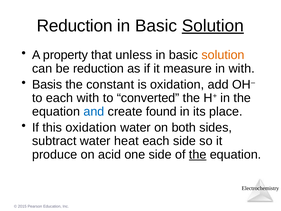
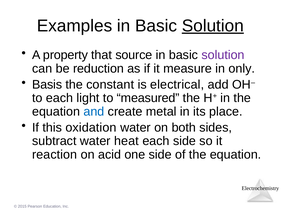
Reduction at (75, 26): Reduction -> Examples
unless: unless -> source
solution at (223, 55) colour: orange -> purple
in with: with -> only
is oxidation: oxidation -> electrical
each with: with -> light
converted: converted -> measured
found: found -> metal
produce: produce -> reaction
the at (198, 154) underline: present -> none
